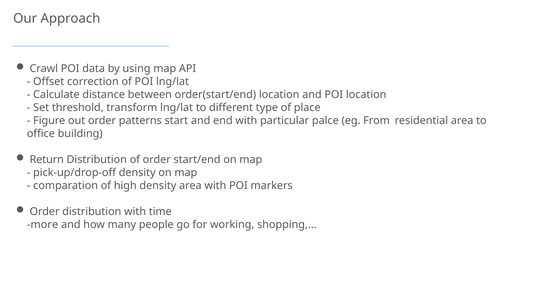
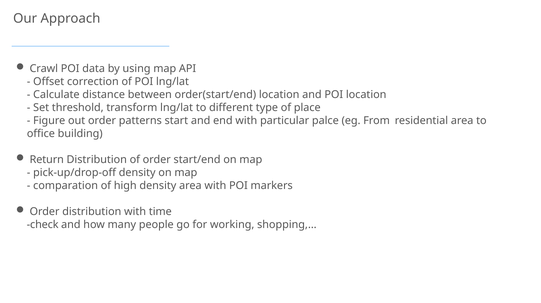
more: more -> check
